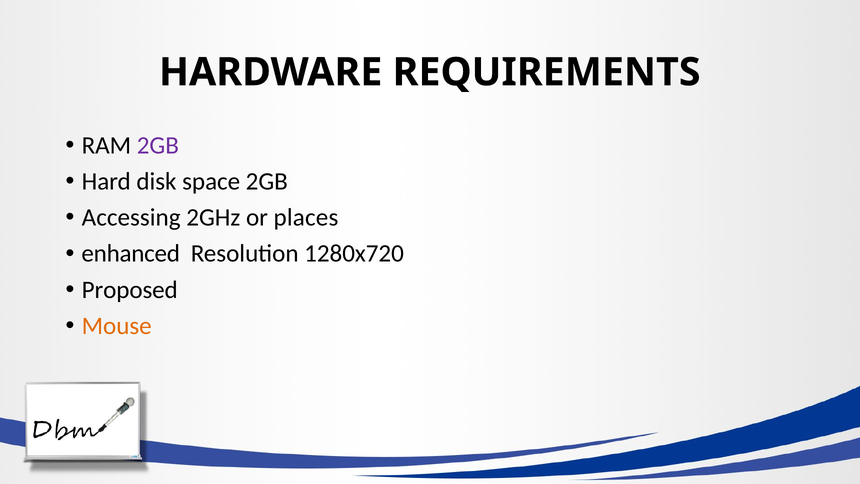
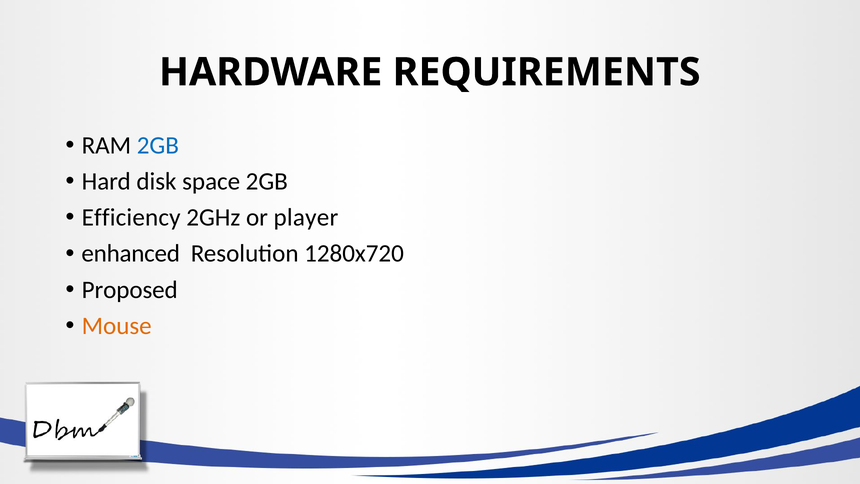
2GB at (158, 145) colour: purple -> blue
Accessing: Accessing -> Efficiency
places: places -> player
